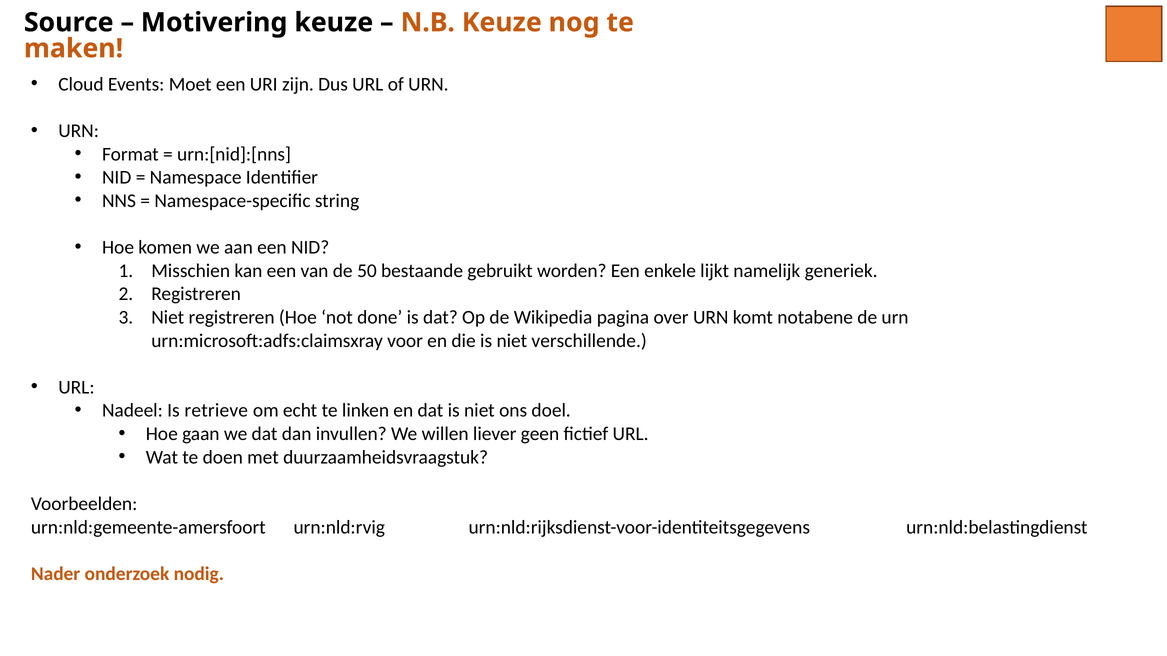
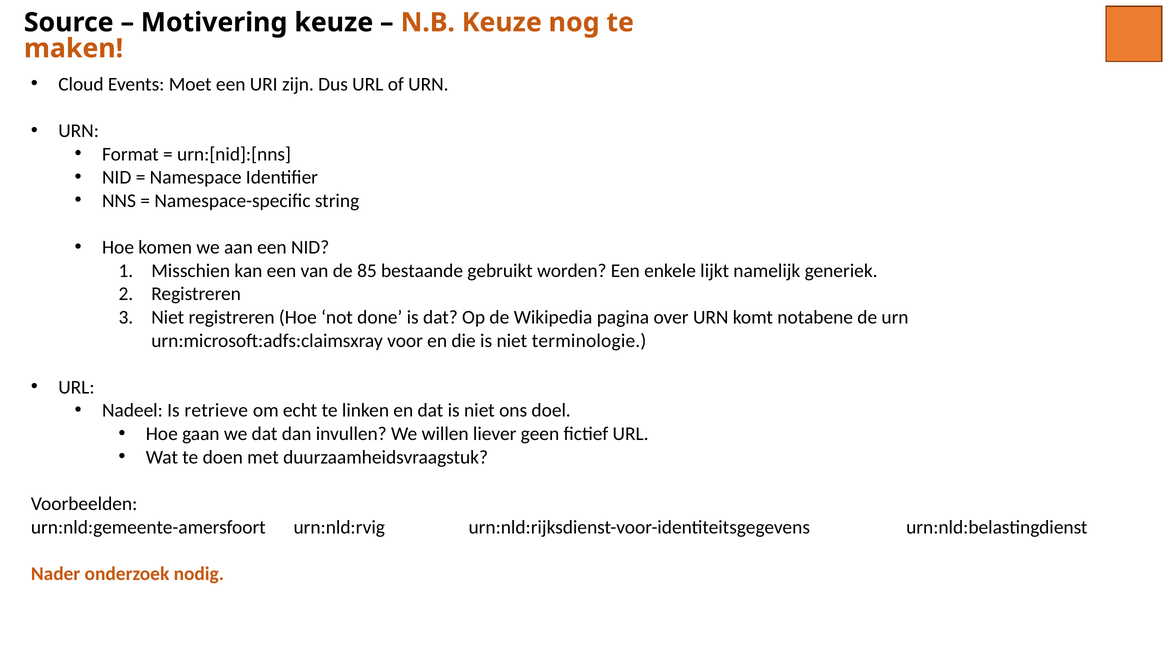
50: 50 -> 85
verschillende: verschillende -> terminologie
